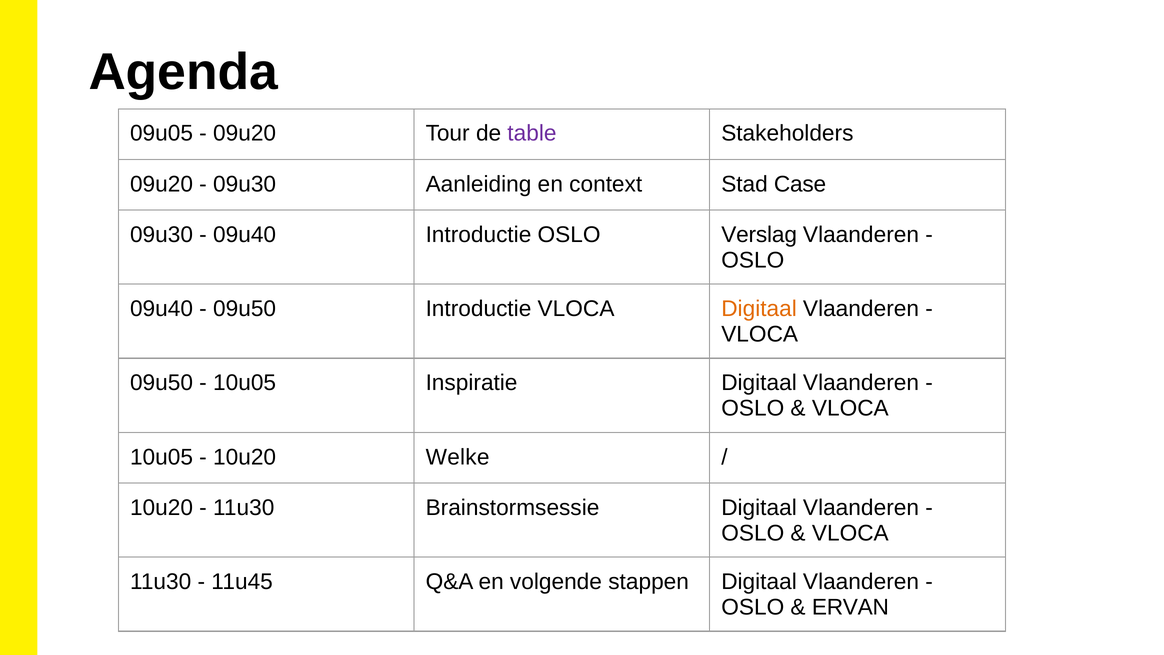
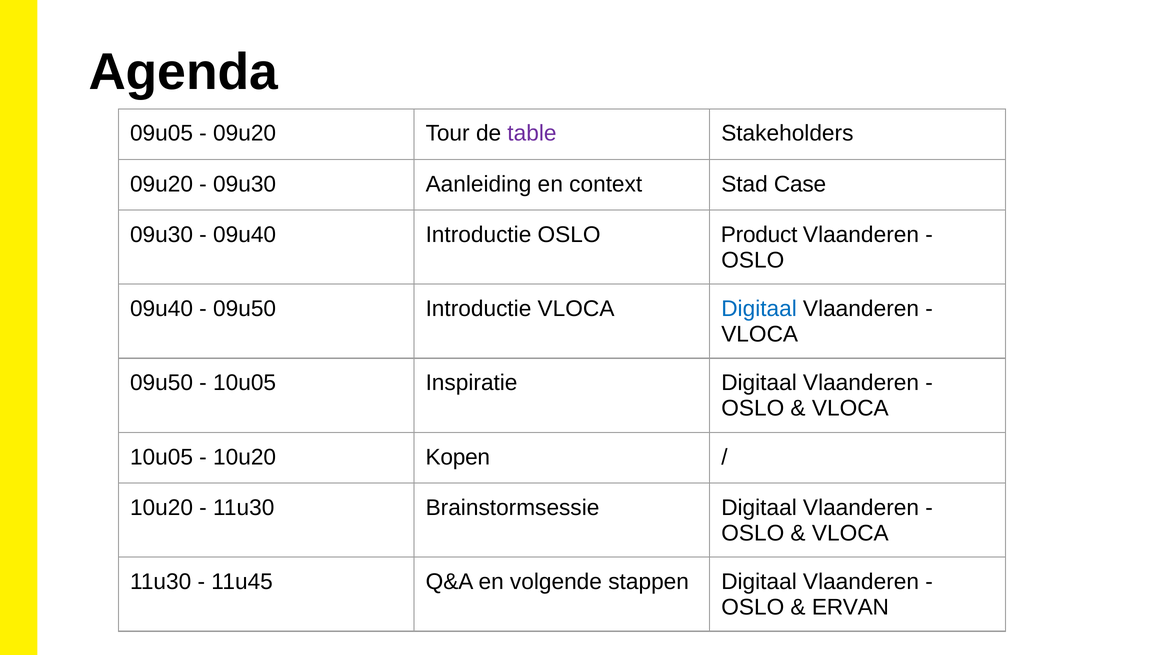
Verslag: Verslag -> Product
Digitaal at (759, 309) colour: orange -> blue
Welke: Welke -> Kopen
